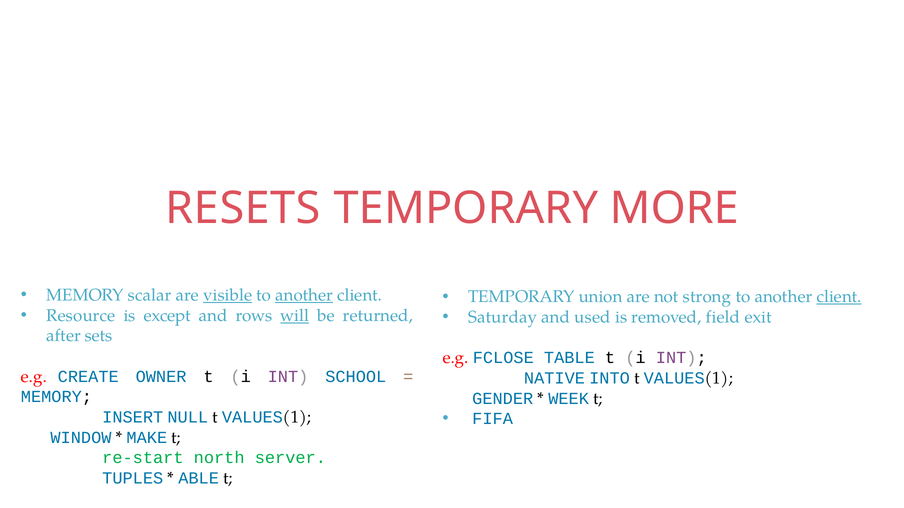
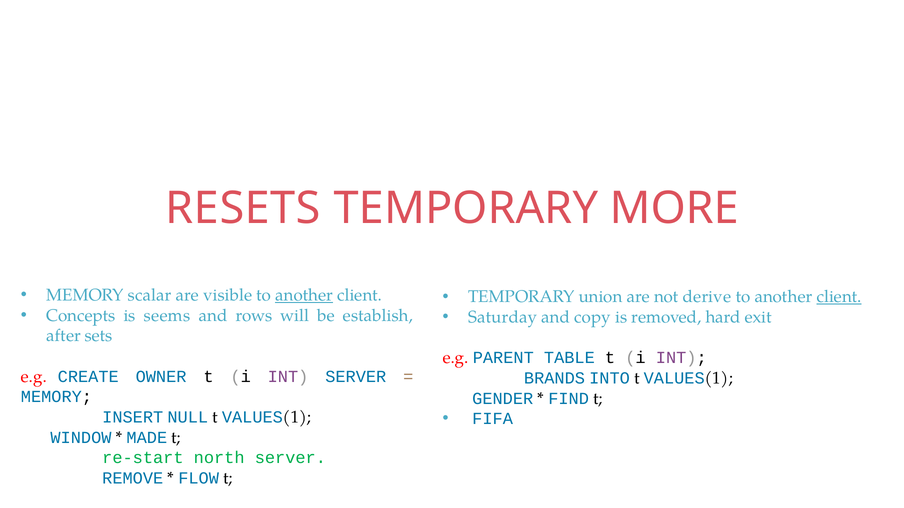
visible underline: present -> none
strong: strong -> derive
Resource: Resource -> Concepts
except: except -> seems
will underline: present -> none
returned: returned -> establish
used: used -> copy
field: field -> hard
FCLOSE: FCLOSE -> PARENT
NATIVE: NATIVE -> BRANDS
INT SCHOOL: SCHOOL -> SERVER
WEEK: WEEK -> FIND
MAKE: MAKE -> MADE
TUPLES: TUPLES -> REMOVE
ABLE: ABLE -> FLOW
